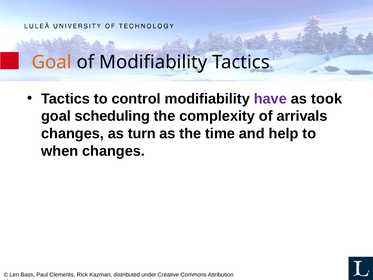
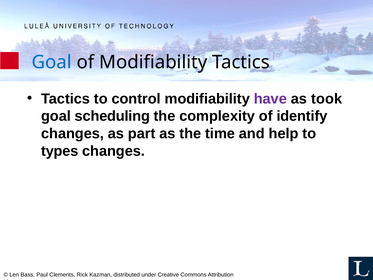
Goal at (52, 62) colour: orange -> blue
arrivals: arrivals -> identify
turn: turn -> part
when: when -> types
